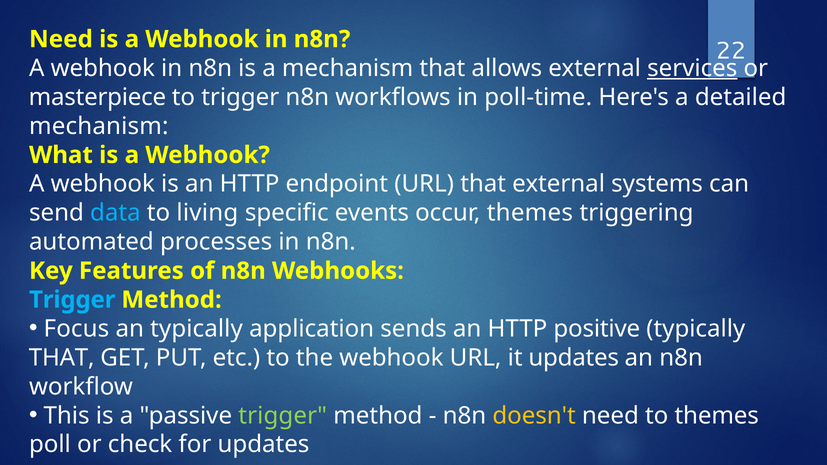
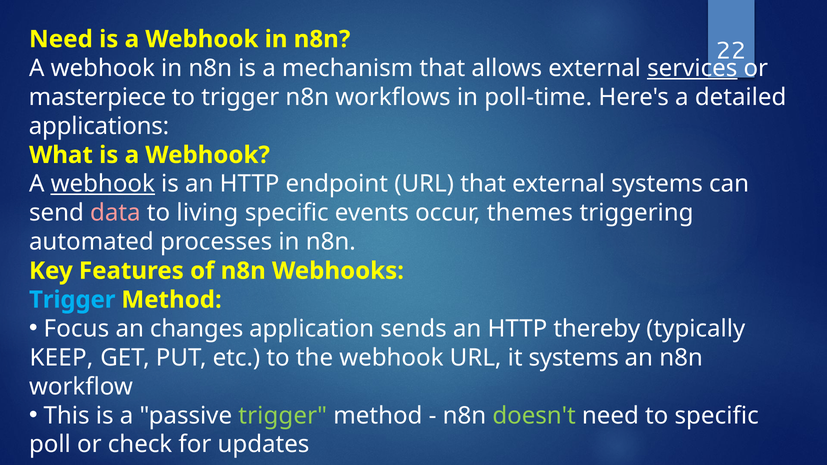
mechanism at (99, 126): mechanism -> applications
webhook at (103, 184) underline: none -> present
data colour: light blue -> pink
an typically: typically -> changes
positive: positive -> thereby
THAT at (62, 358): THAT -> KEEP
it updates: updates -> systems
doesn't colour: yellow -> light green
to themes: themes -> specific
